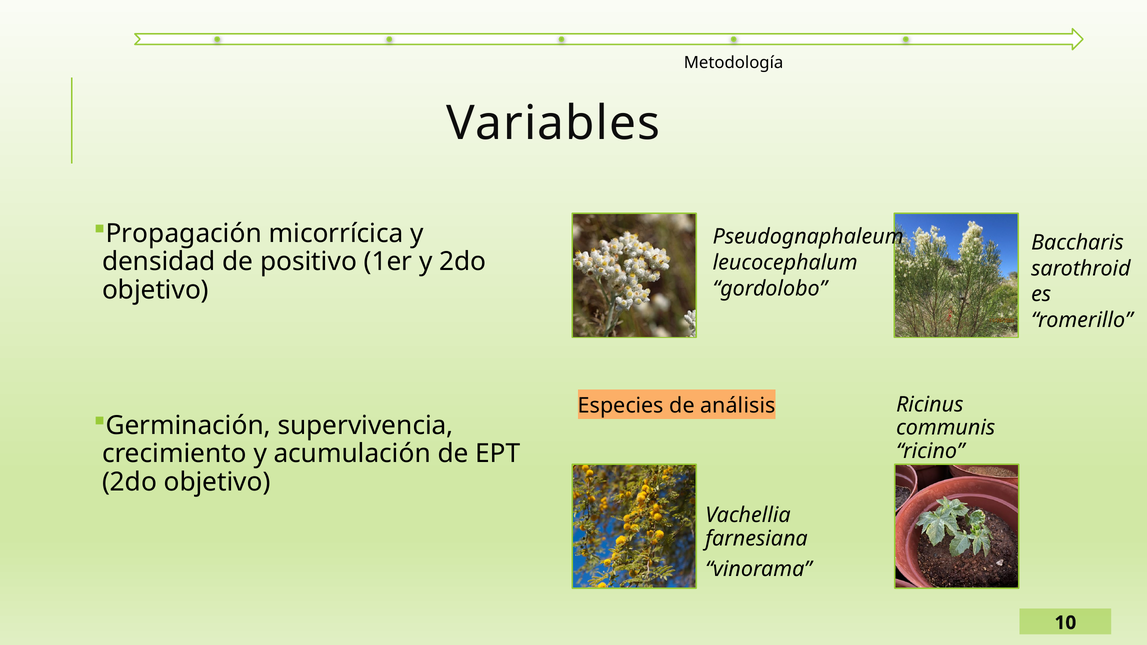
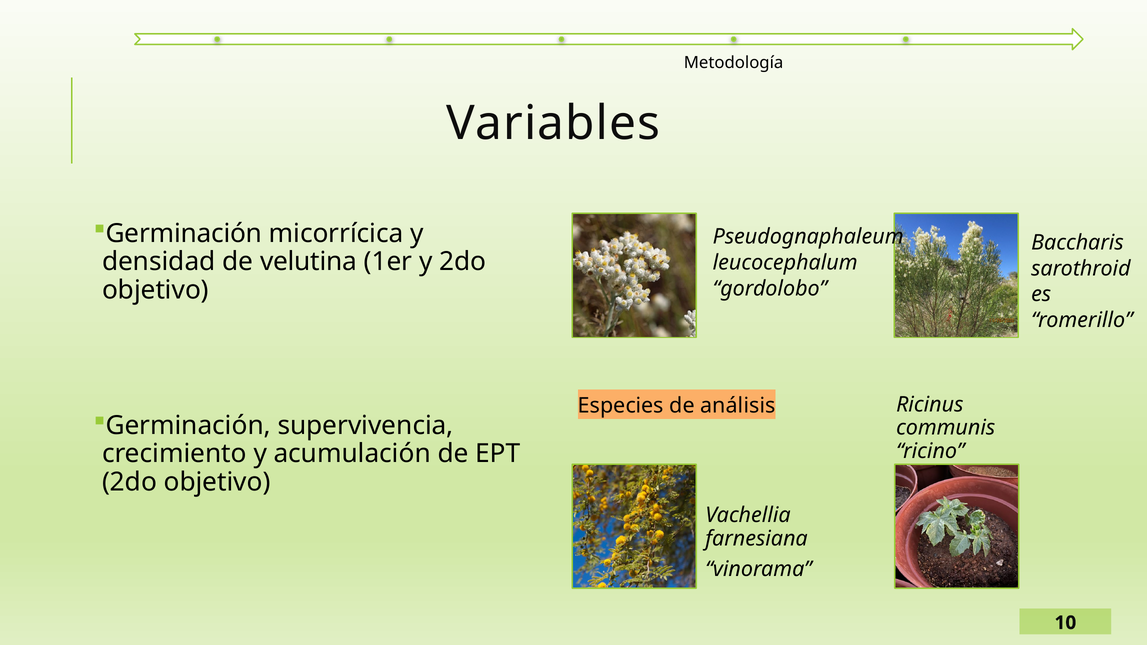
Propagación at (184, 234): Propagación -> Germinación
positivo: positivo -> velutina
